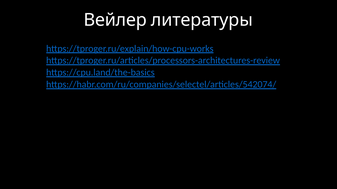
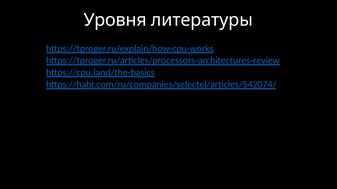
Вейлер: Вейлер -> Уровня
